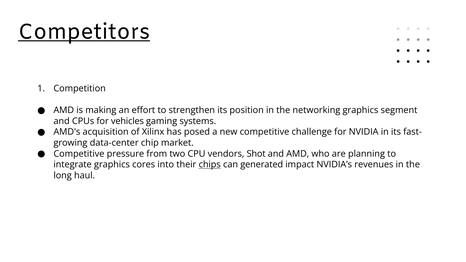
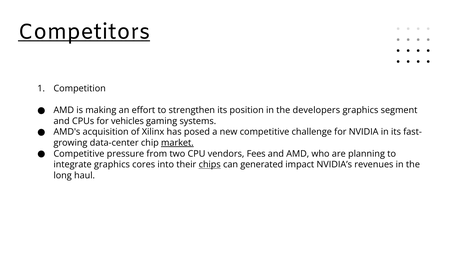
networking: networking -> developers
market underline: none -> present
Shot: Shot -> Fees
